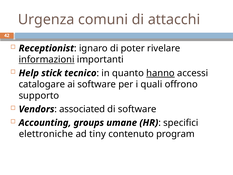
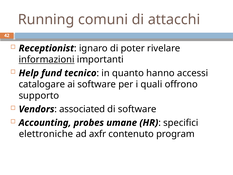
Urgenza: Urgenza -> Running
stick: stick -> fund
hanno underline: present -> none
groups: groups -> probes
tiny: tiny -> axfr
